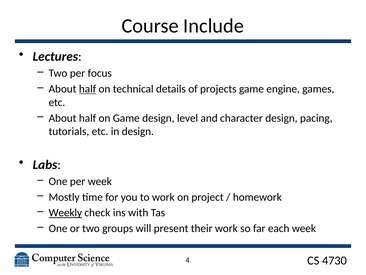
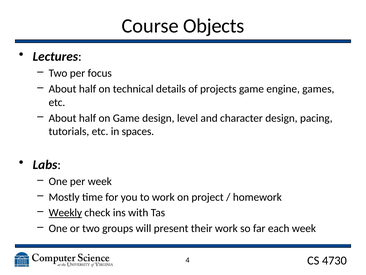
Include: Include -> Objects
half at (88, 89) underline: present -> none
in design: design -> spaces
